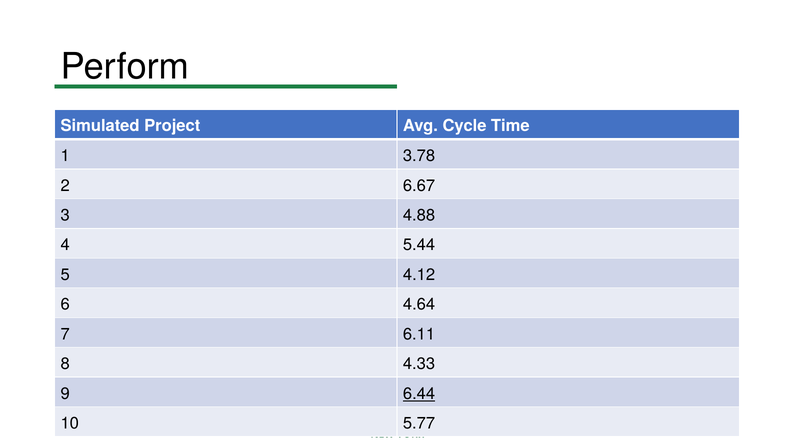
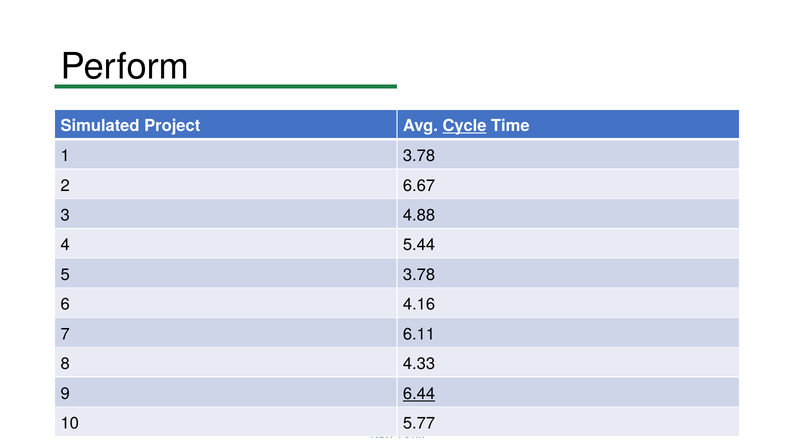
Cycle underline: none -> present
5 4.12: 4.12 -> 3.78
4.64: 4.64 -> 4.16
